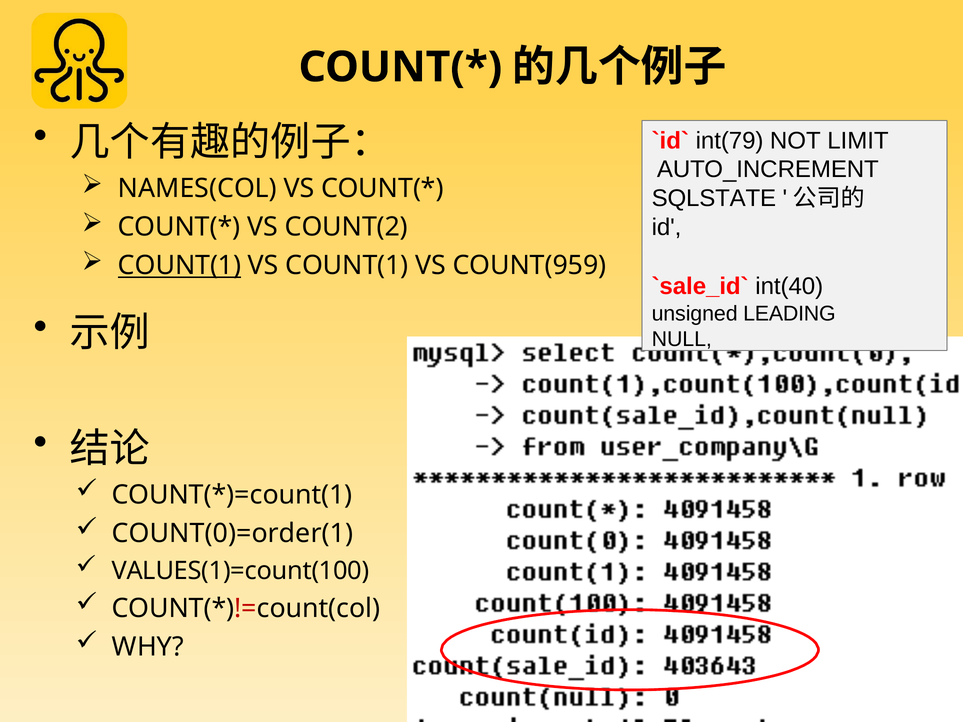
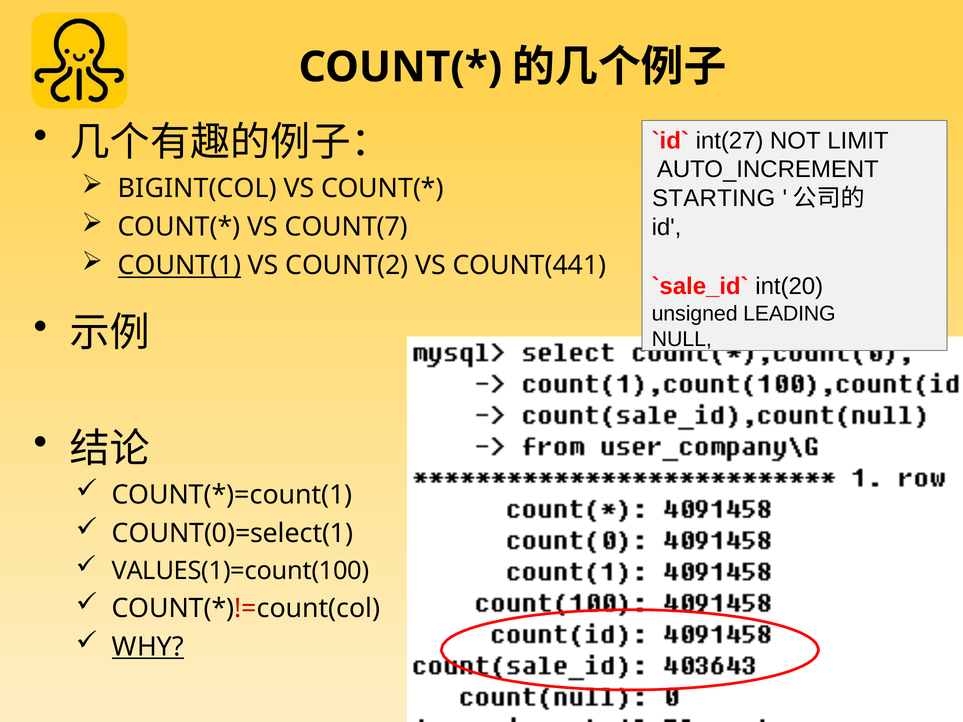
int(79: int(79 -> int(27
NAMES(COL: NAMES(COL -> BIGINT(COL
SQLSTATE: SQLSTATE -> STARTING
COUNT(2: COUNT(2 -> COUNT(7
VS COUNT(1: COUNT(1 -> COUNT(2
COUNT(959: COUNT(959 -> COUNT(441
int(40: int(40 -> int(20
COUNT(0)=order(1: COUNT(0)=order(1 -> COUNT(0)=select(1
WHY underline: none -> present
